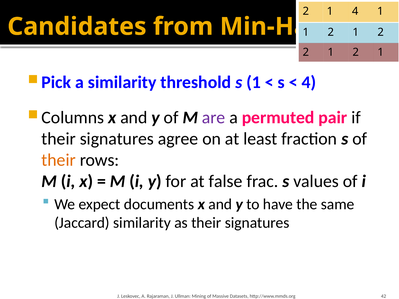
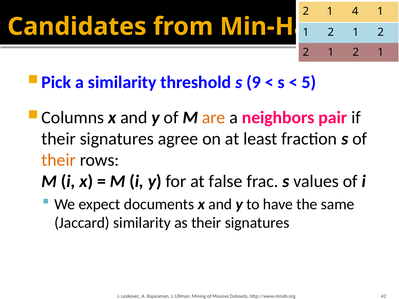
s 1: 1 -> 9
4 at (309, 82): 4 -> 5
are colour: purple -> orange
permuted: permuted -> neighbors
